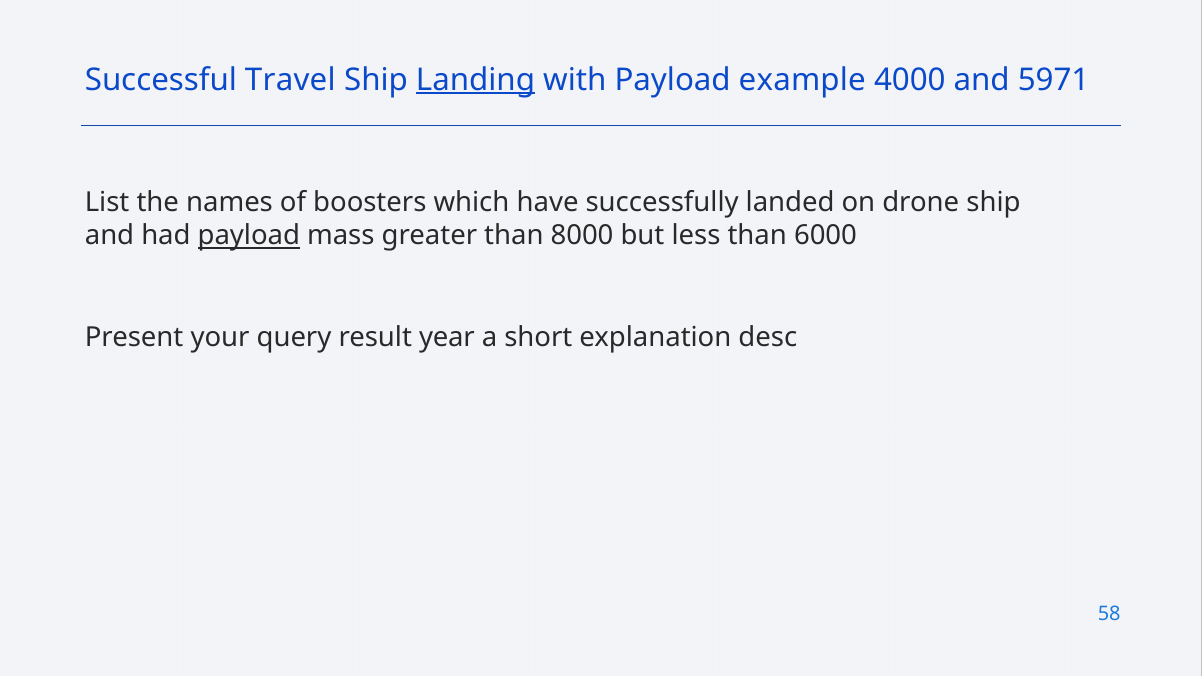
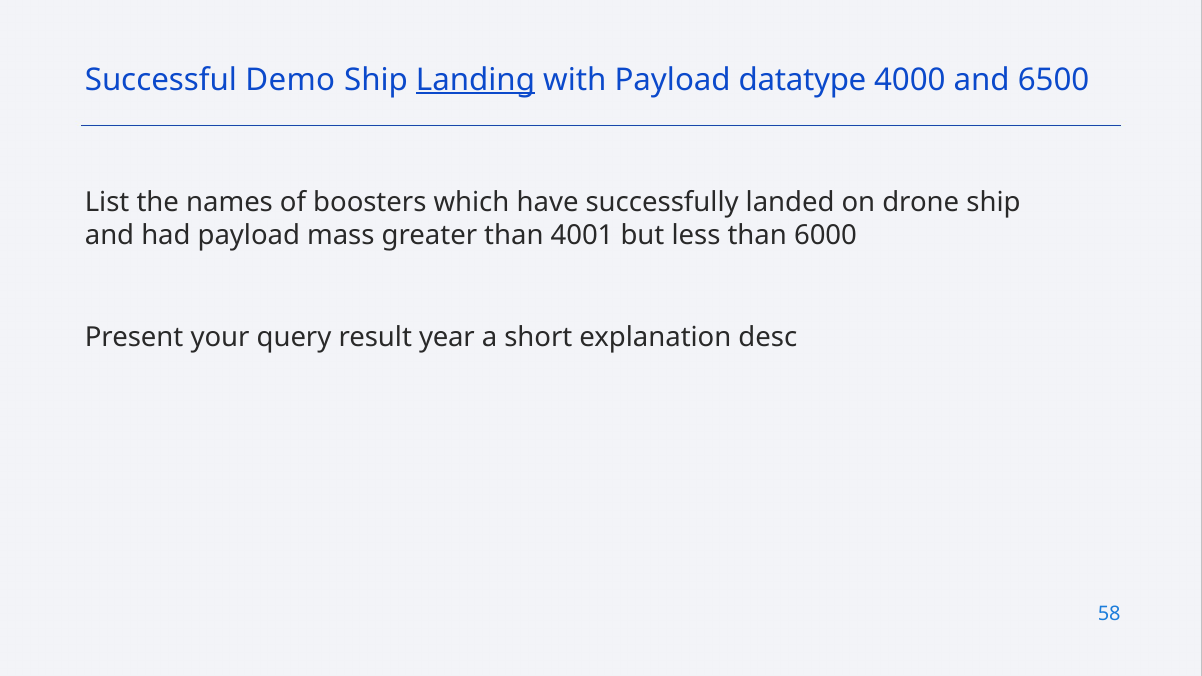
Travel: Travel -> Demo
example: example -> datatype
5971: 5971 -> 6500
payload at (249, 236) underline: present -> none
8000: 8000 -> 4001
